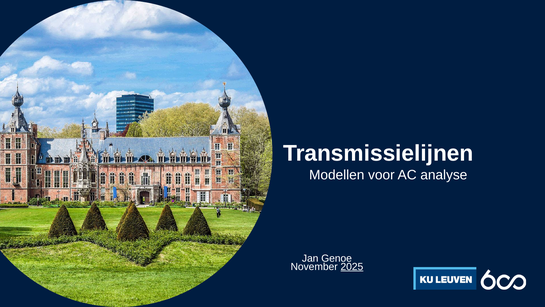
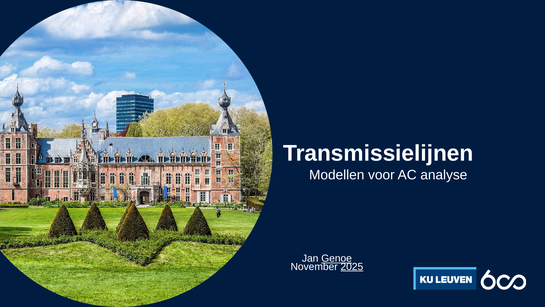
Genoe underline: none -> present
